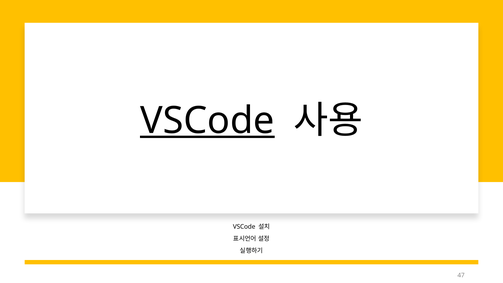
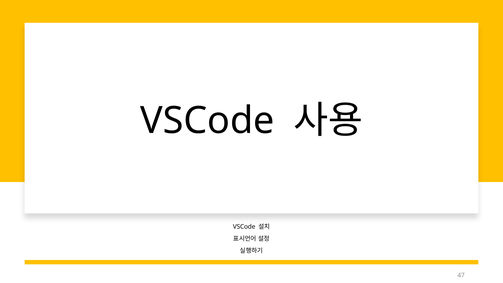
VSCode at (207, 121) underline: present -> none
